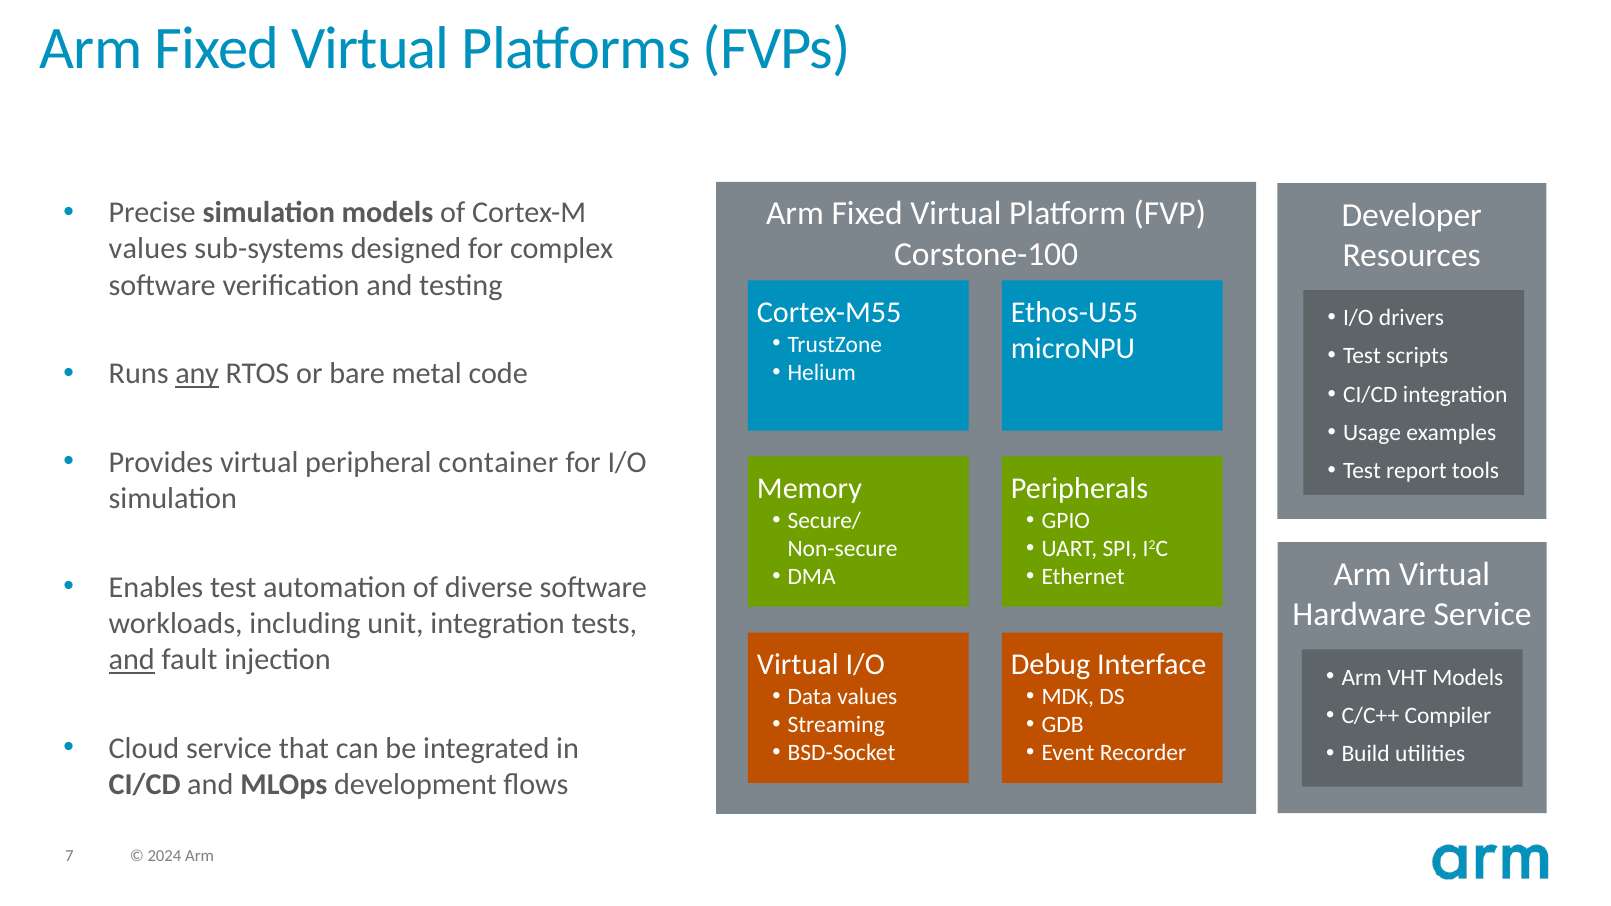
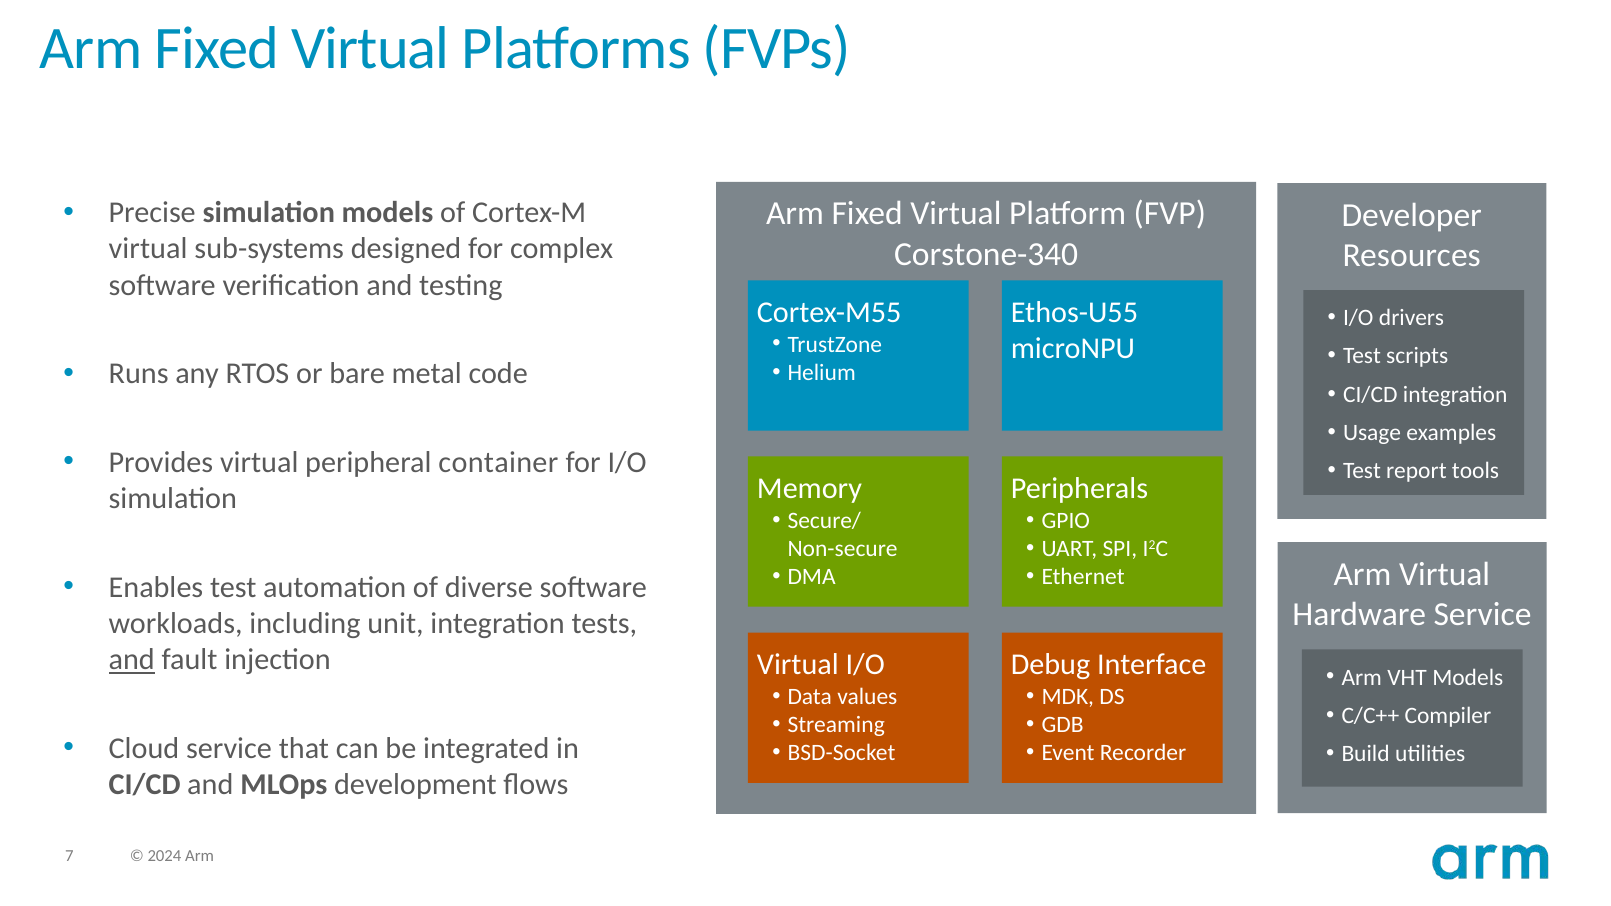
values at (148, 249): values -> virtual
Corstone-100: Corstone-100 -> Corstone-340
any underline: present -> none
